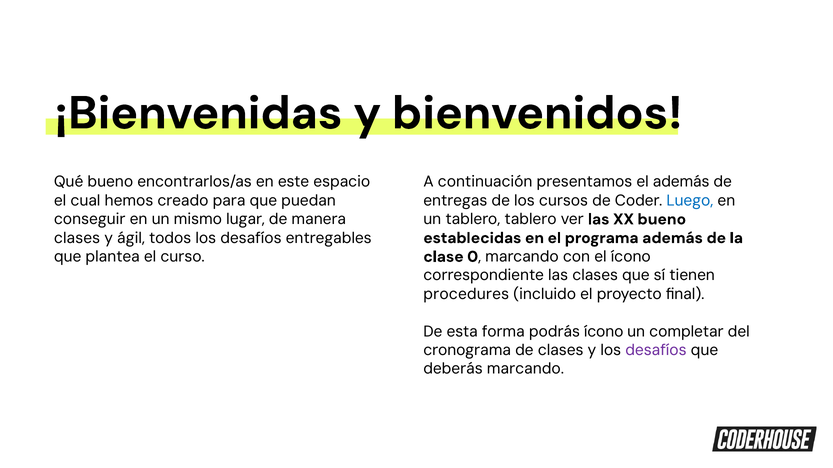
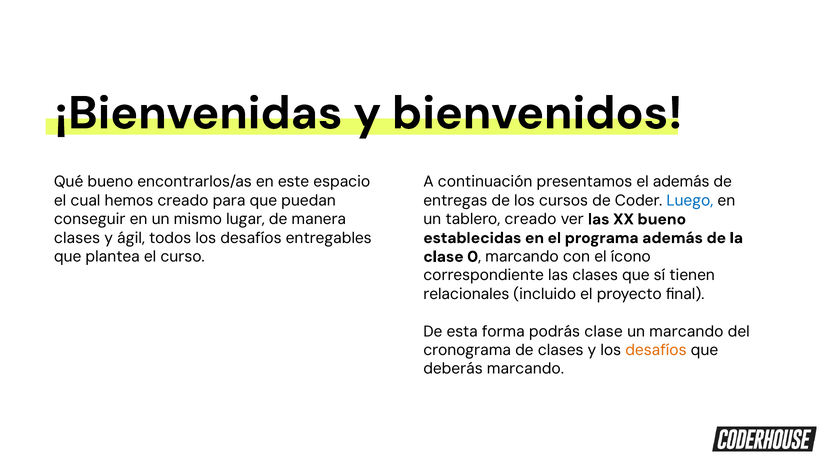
tablero tablero: tablero -> creado
procedures: procedures -> relacionales
podrás ícono: ícono -> clase
un completar: completar -> marcando
desafíos at (656, 351) colour: purple -> orange
